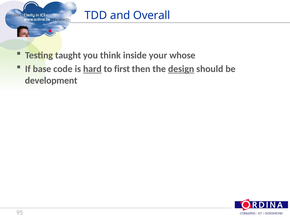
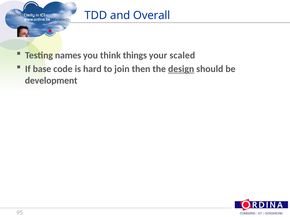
taught: taught -> names
inside: inside -> things
whose: whose -> scaled
hard underline: present -> none
first: first -> join
